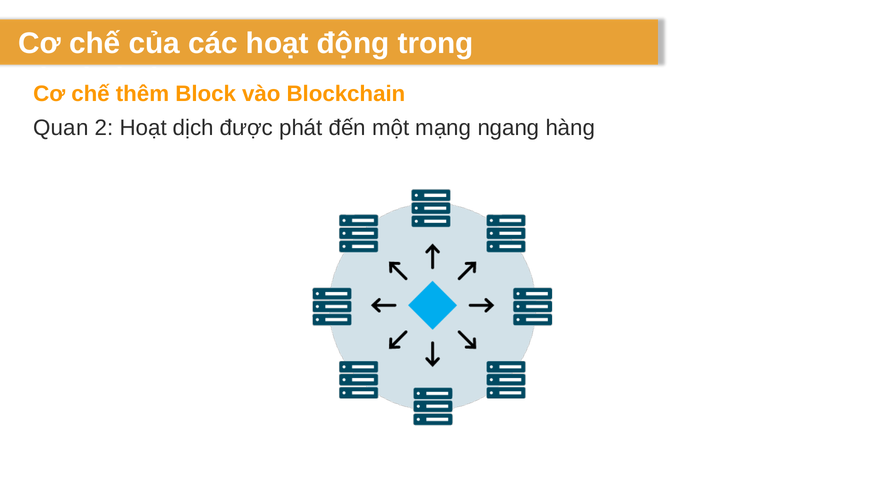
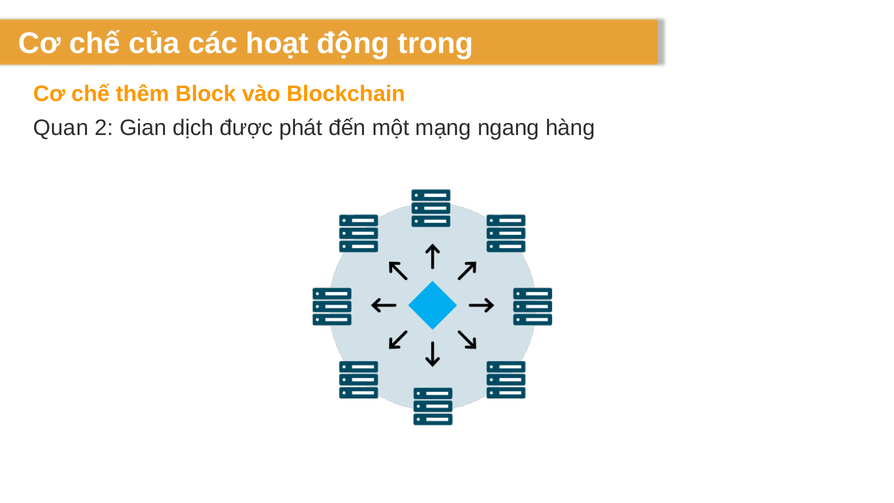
2 Hoạt: Hoạt -> Gian
